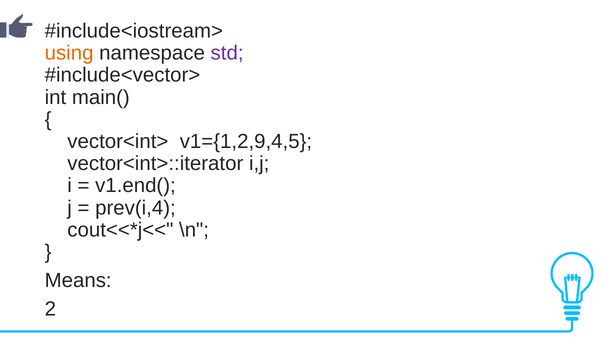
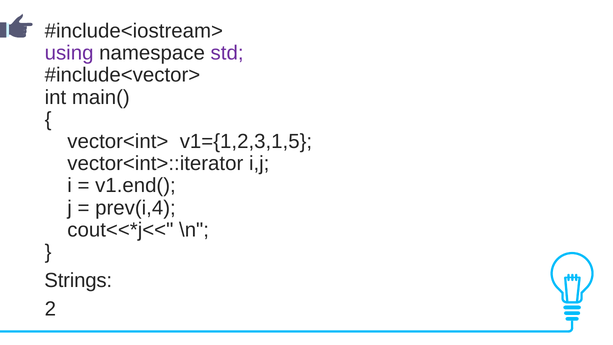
using colour: orange -> purple
v1={1,2,9,4,5: v1={1,2,9,4,5 -> v1={1,2,3,1,5
Means: Means -> Strings
